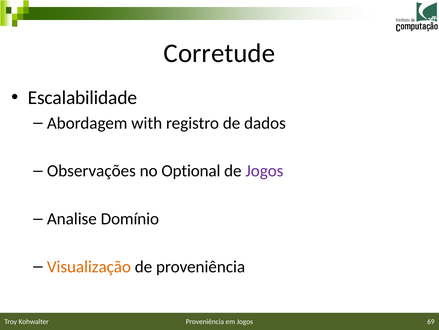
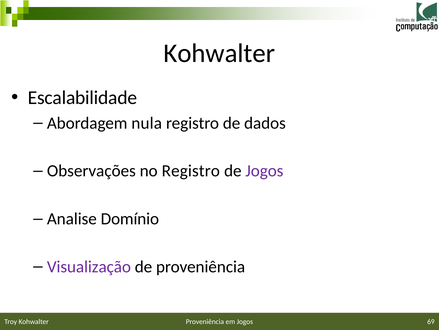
Corretude at (219, 53): Corretude -> Kohwalter
with: with -> nula
no Optional: Optional -> Registro
Visualização colour: orange -> purple
